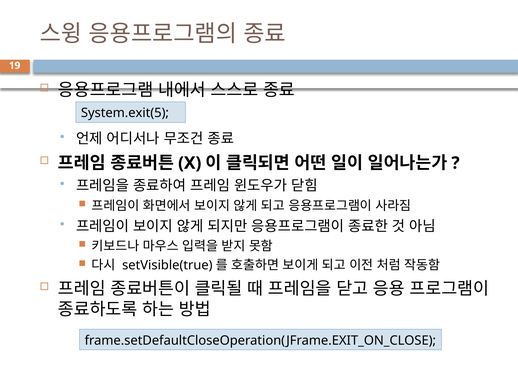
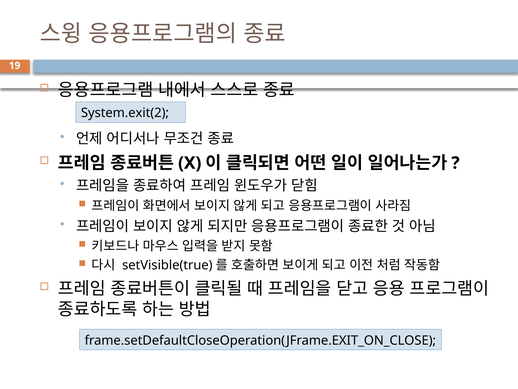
System.exit(5: System.exit(5 -> System.exit(2
